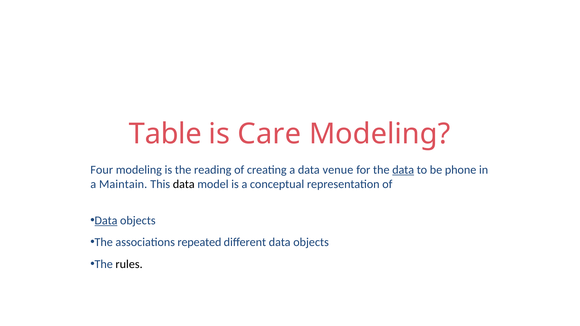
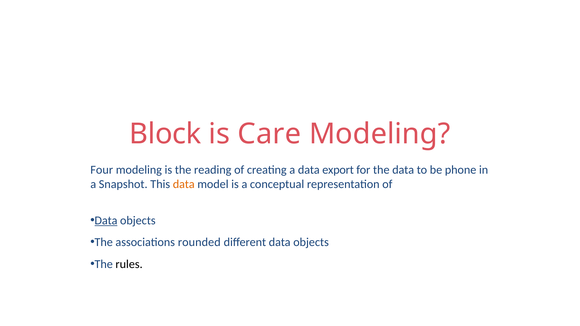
Table: Table -> Block
venue: venue -> export
data at (403, 170) underline: present -> none
Maintain: Maintain -> Snapshot
data at (184, 185) colour: black -> orange
repeated: repeated -> rounded
